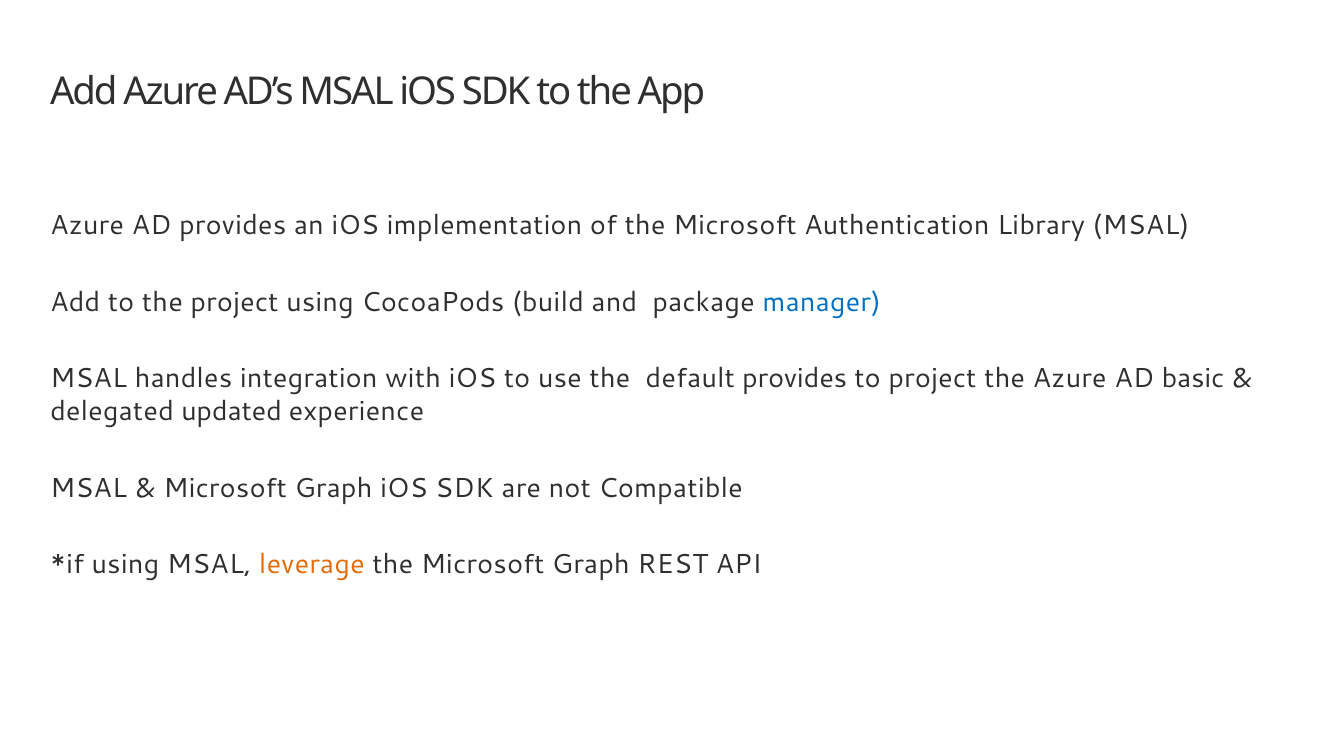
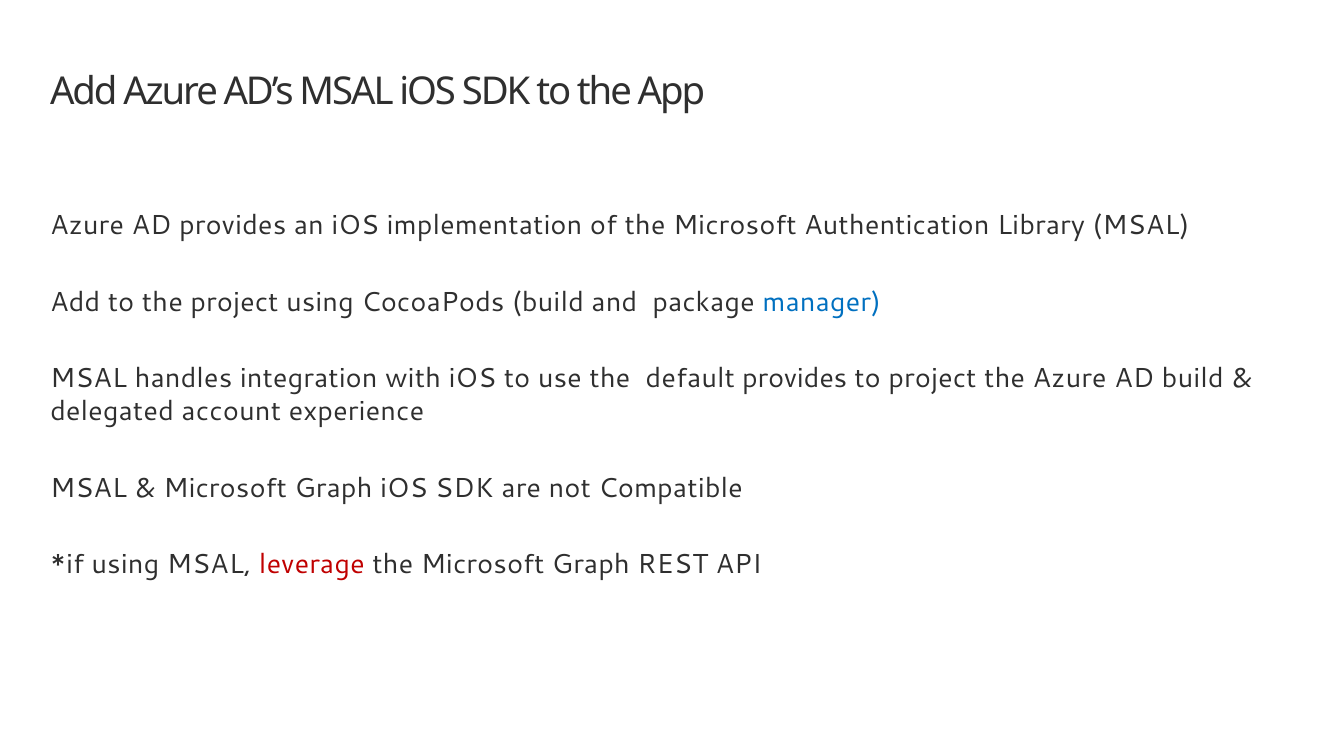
AD basic: basic -> build
updated: updated -> account
leverage colour: orange -> red
